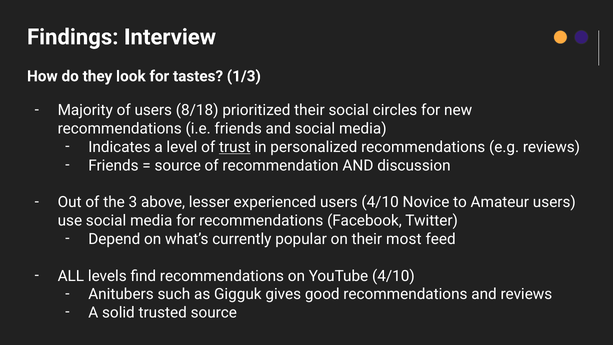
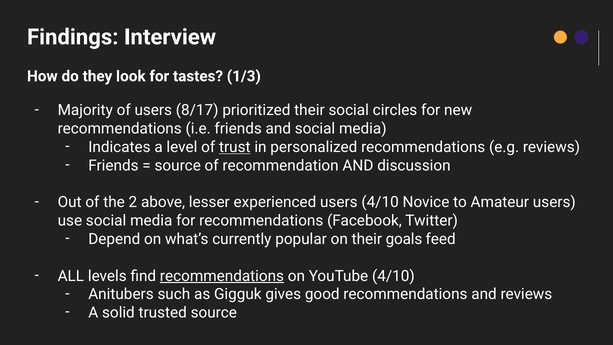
8/18: 8/18 -> 8/17
3: 3 -> 2
most: most -> goals
recommendations at (222, 276) underline: none -> present
